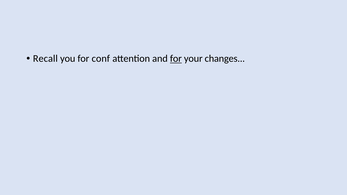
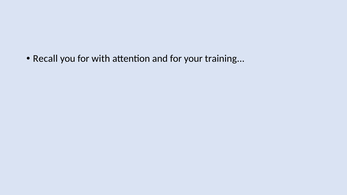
conf: conf -> with
for at (176, 59) underline: present -> none
changes: changes -> training
